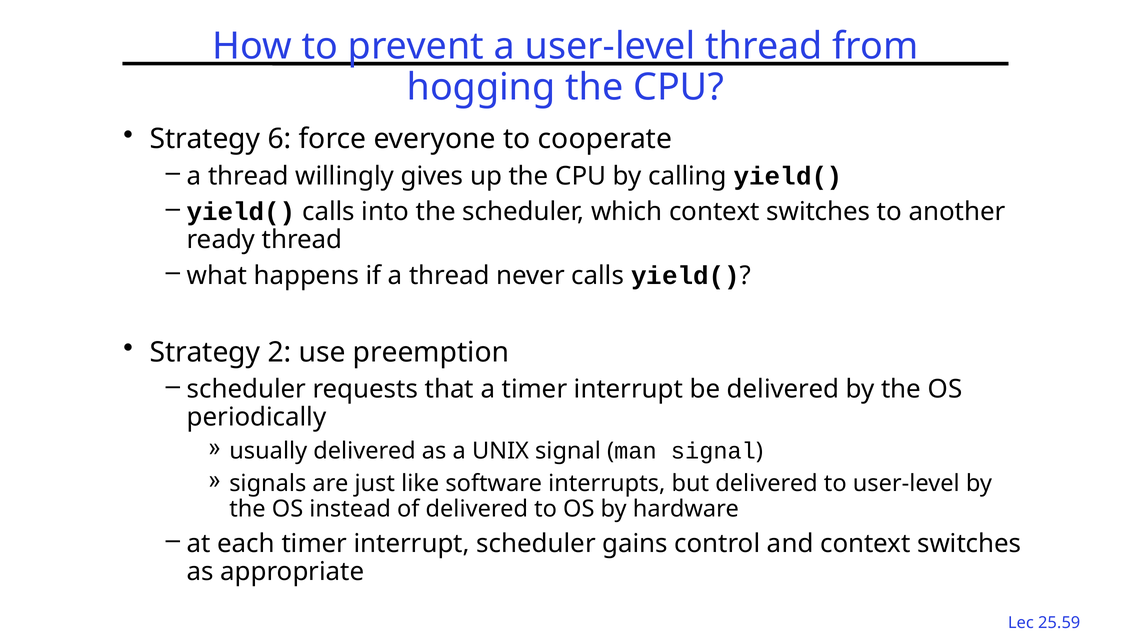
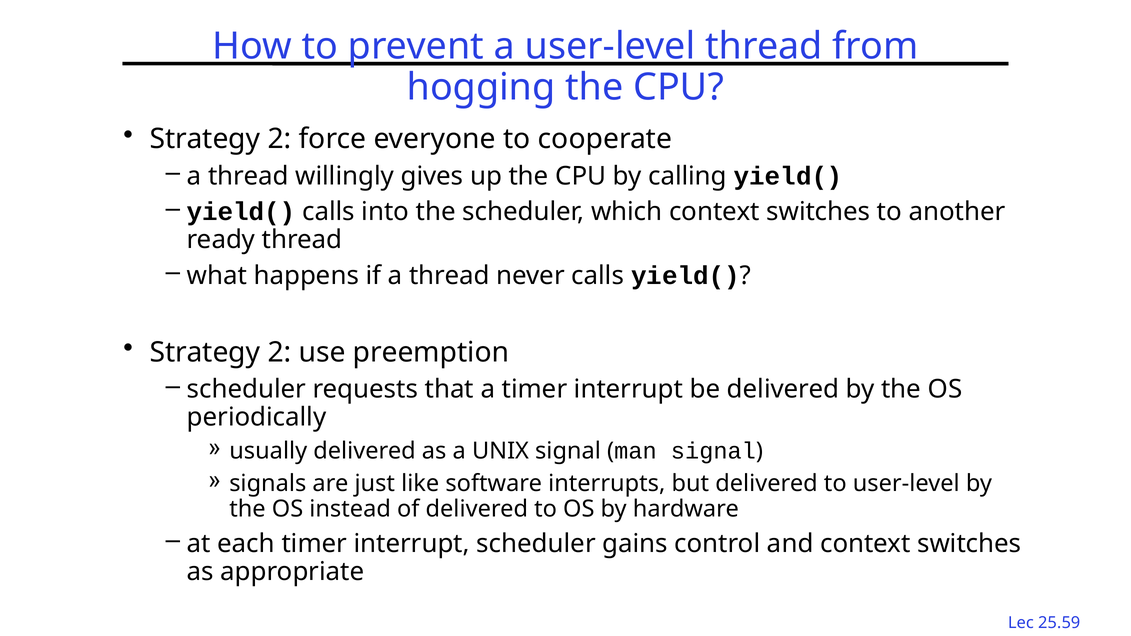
6 at (280, 139): 6 -> 2
